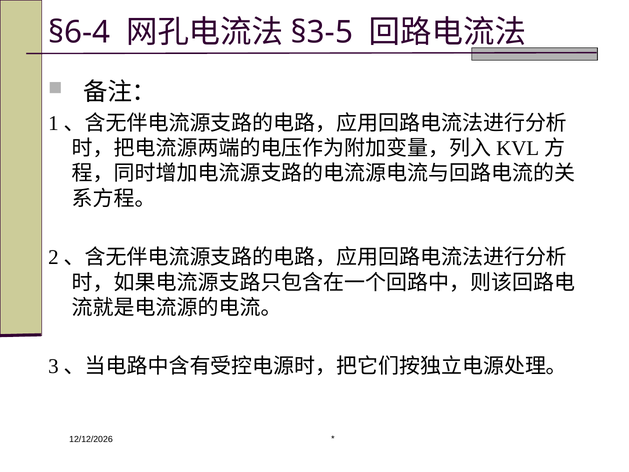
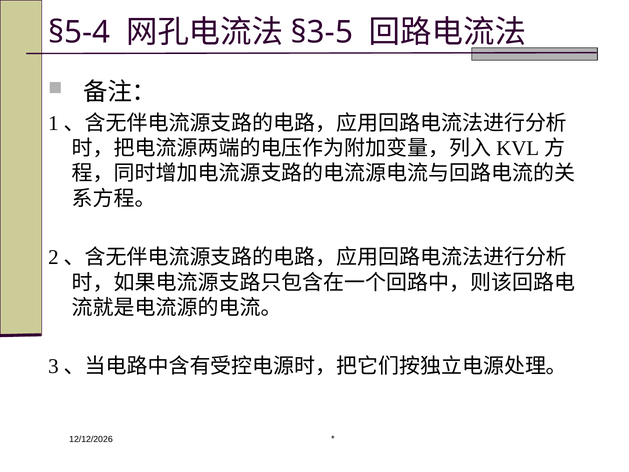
§6-4: §6-4 -> §5-4
